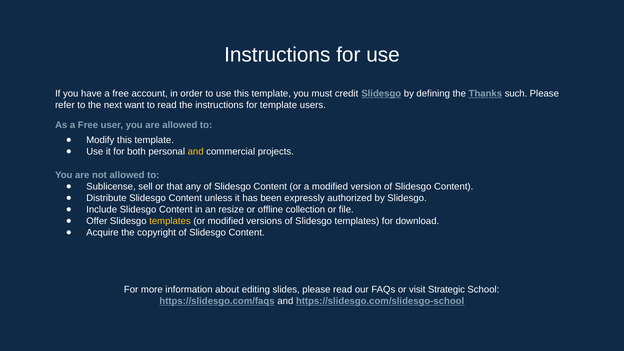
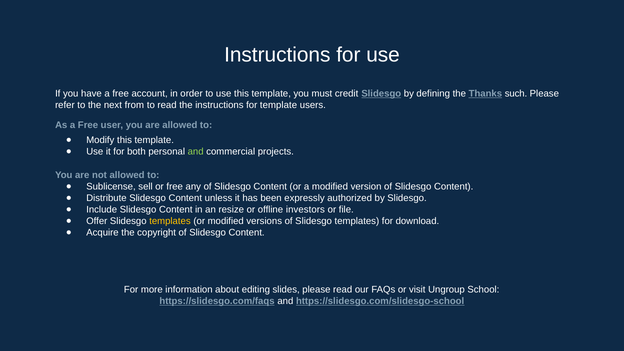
want: want -> from
and at (196, 152) colour: yellow -> light green
or that: that -> free
collection: collection -> investors
Strategic: Strategic -> Ungroup
